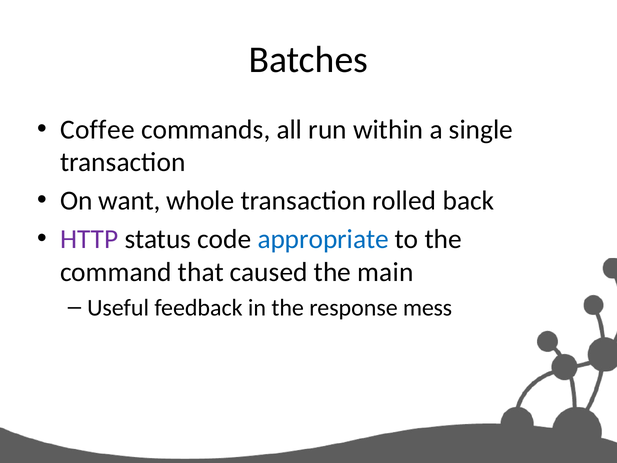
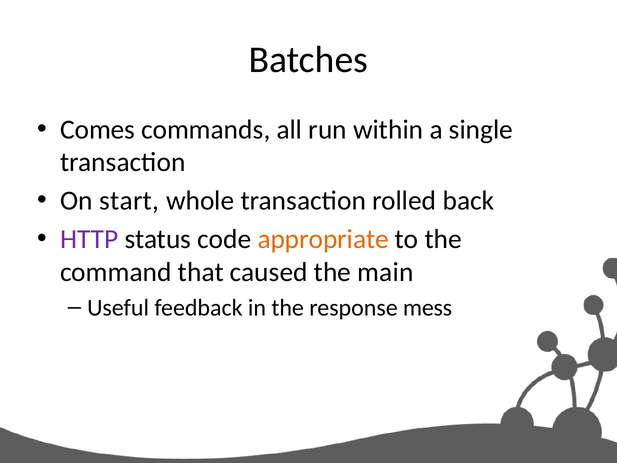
Coffee: Coffee -> Comes
want: want -> start
appropriate colour: blue -> orange
